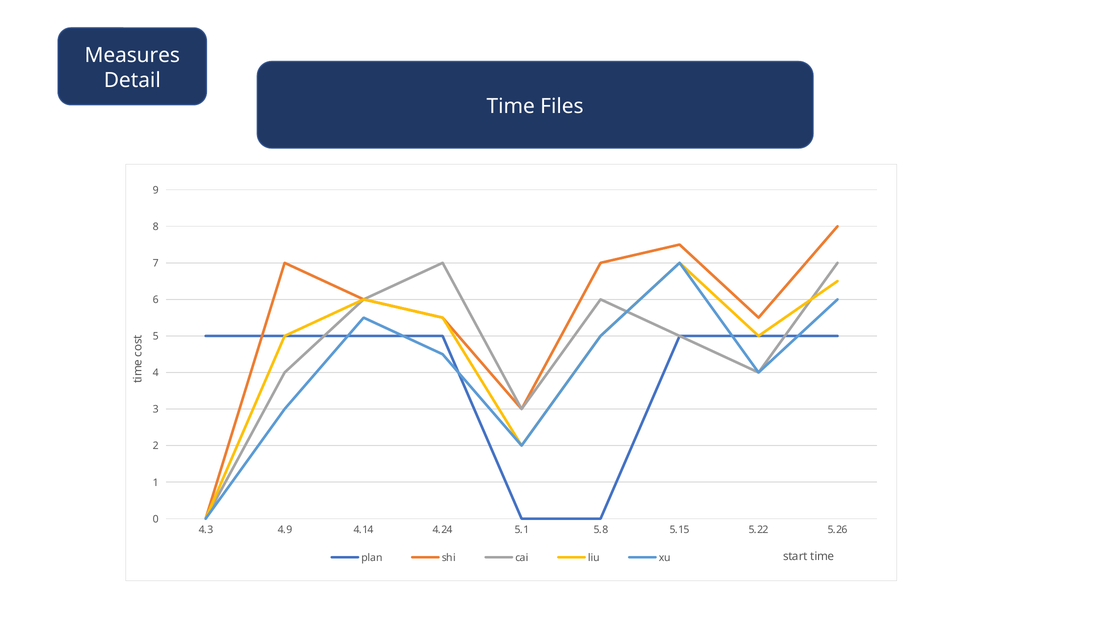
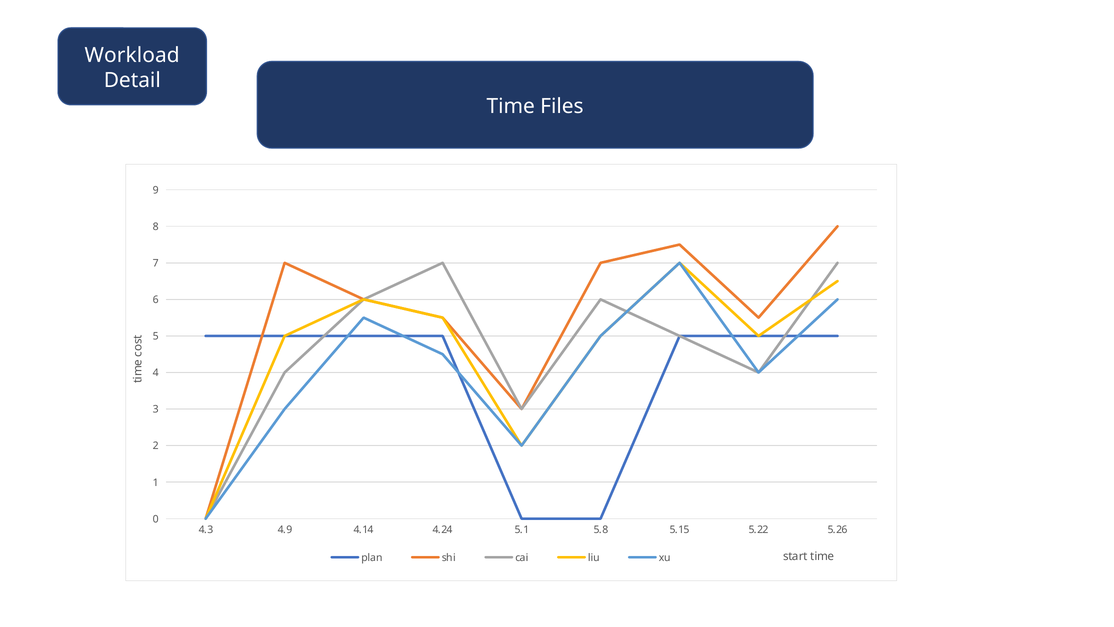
Measures: Measures -> Workload
